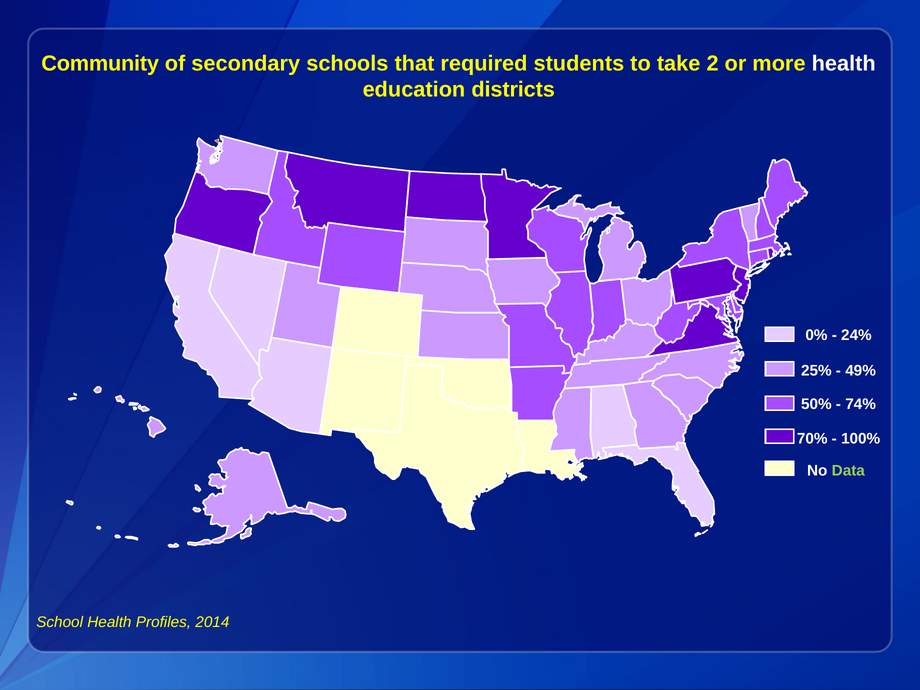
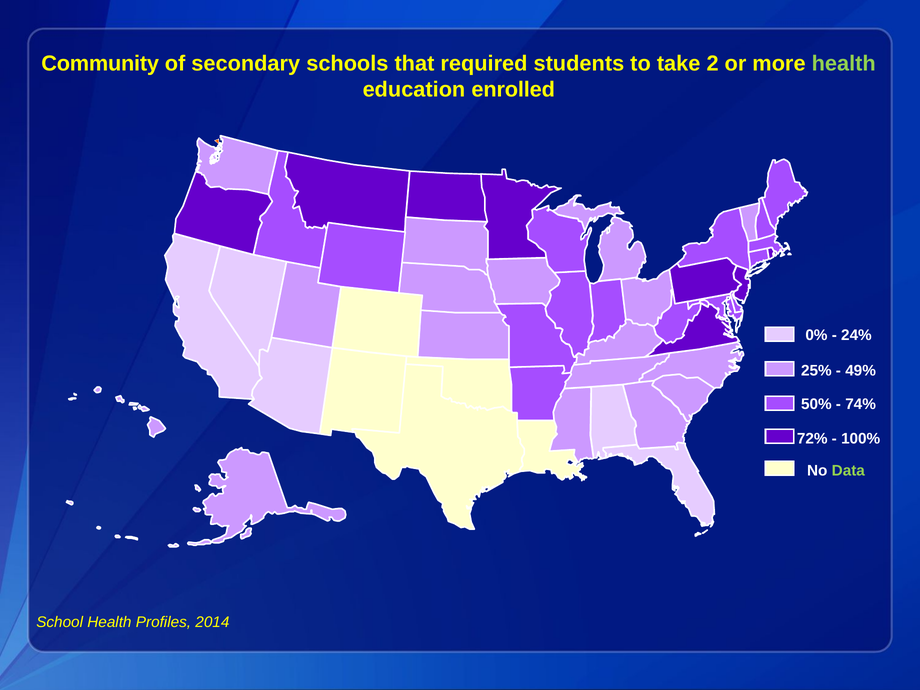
health at (844, 63) colour: white -> light green
districts: districts -> enrolled
70%: 70% -> 72%
